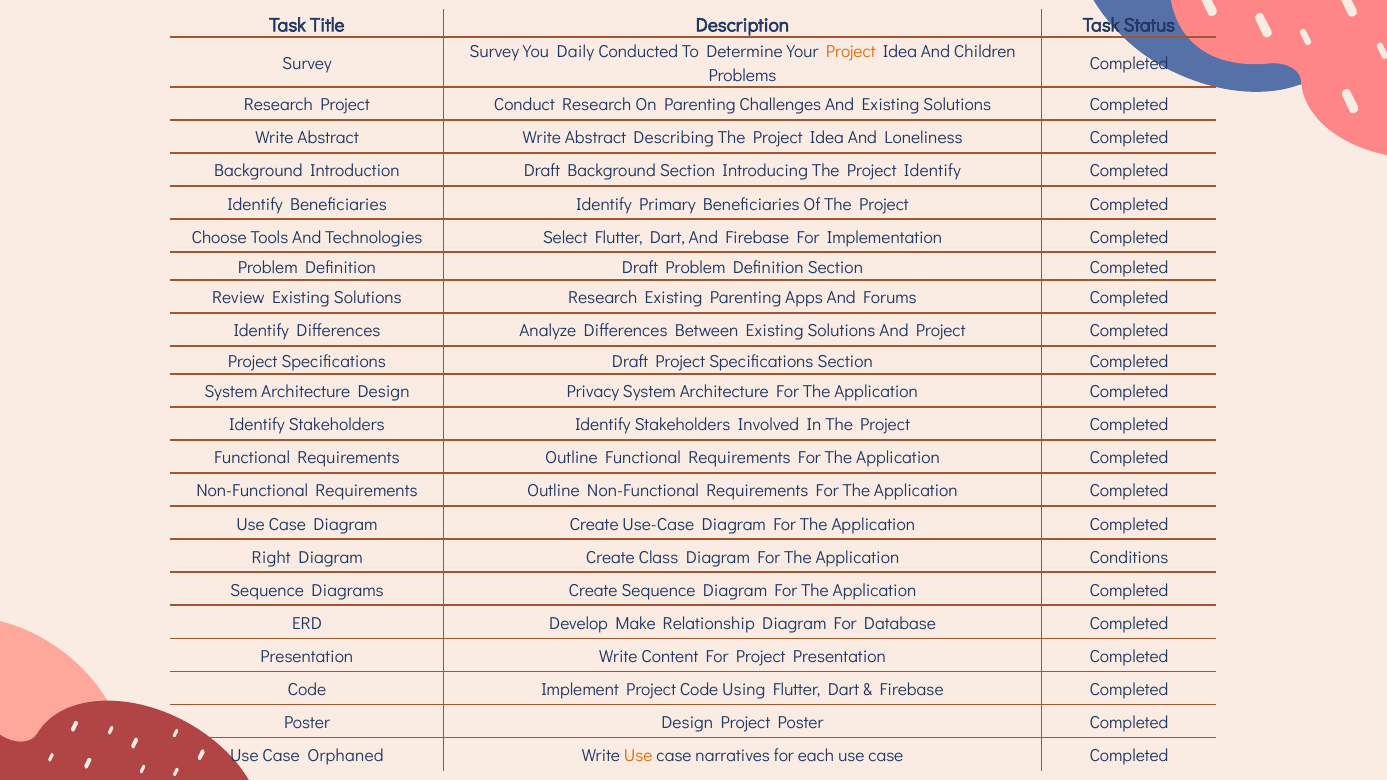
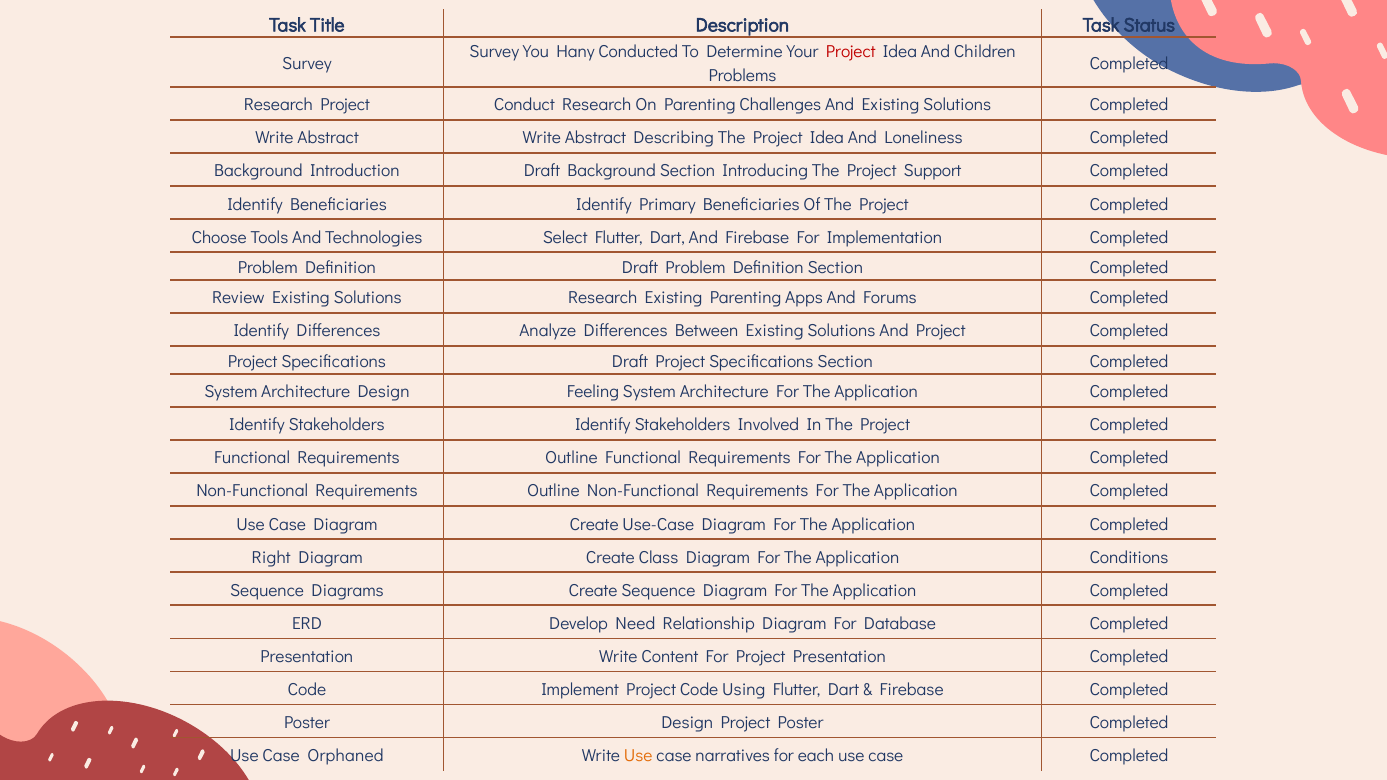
Daily: Daily -> Hany
Project at (851, 51) colour: orange -> red
Project Identify: Identify -> Support
Privacy: Privacy -> Feeling
Make: Make -> Need
